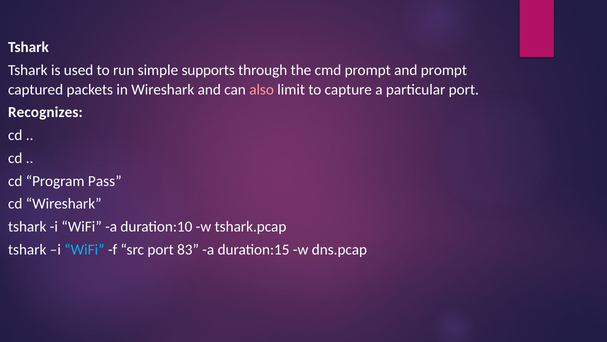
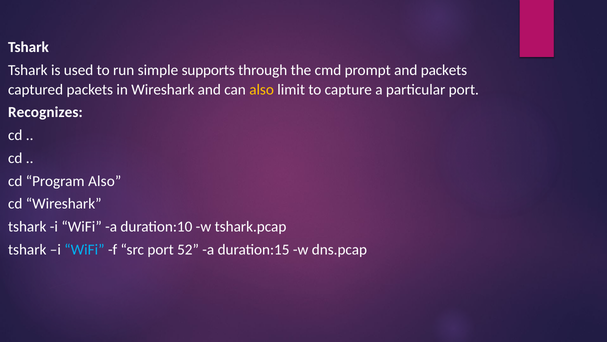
and prompt: prompt -> packets
also at (262, 89) colour: pink -> yellow
Program Pass: Pass -> Also
83: 83 -> 52
